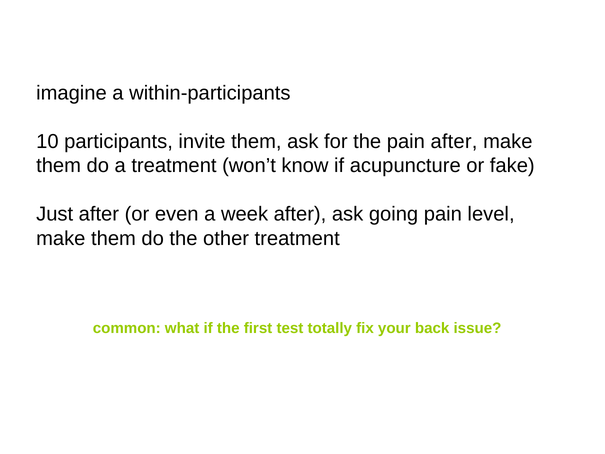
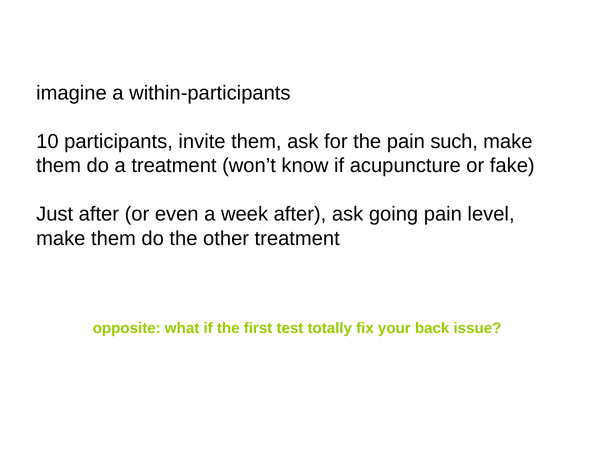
pain after: after -> such
common: common -> opposite
